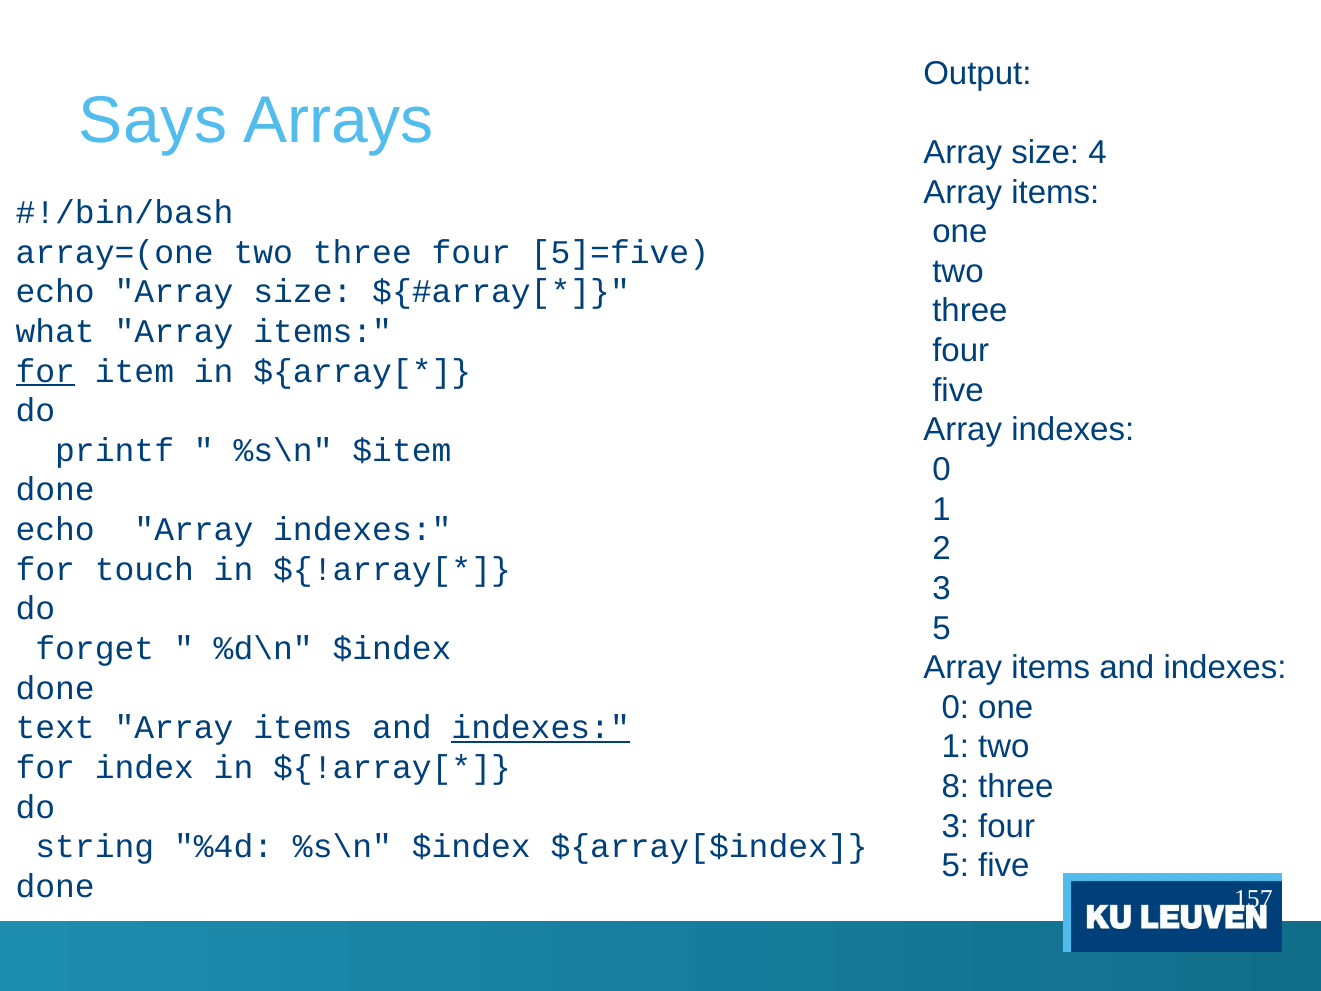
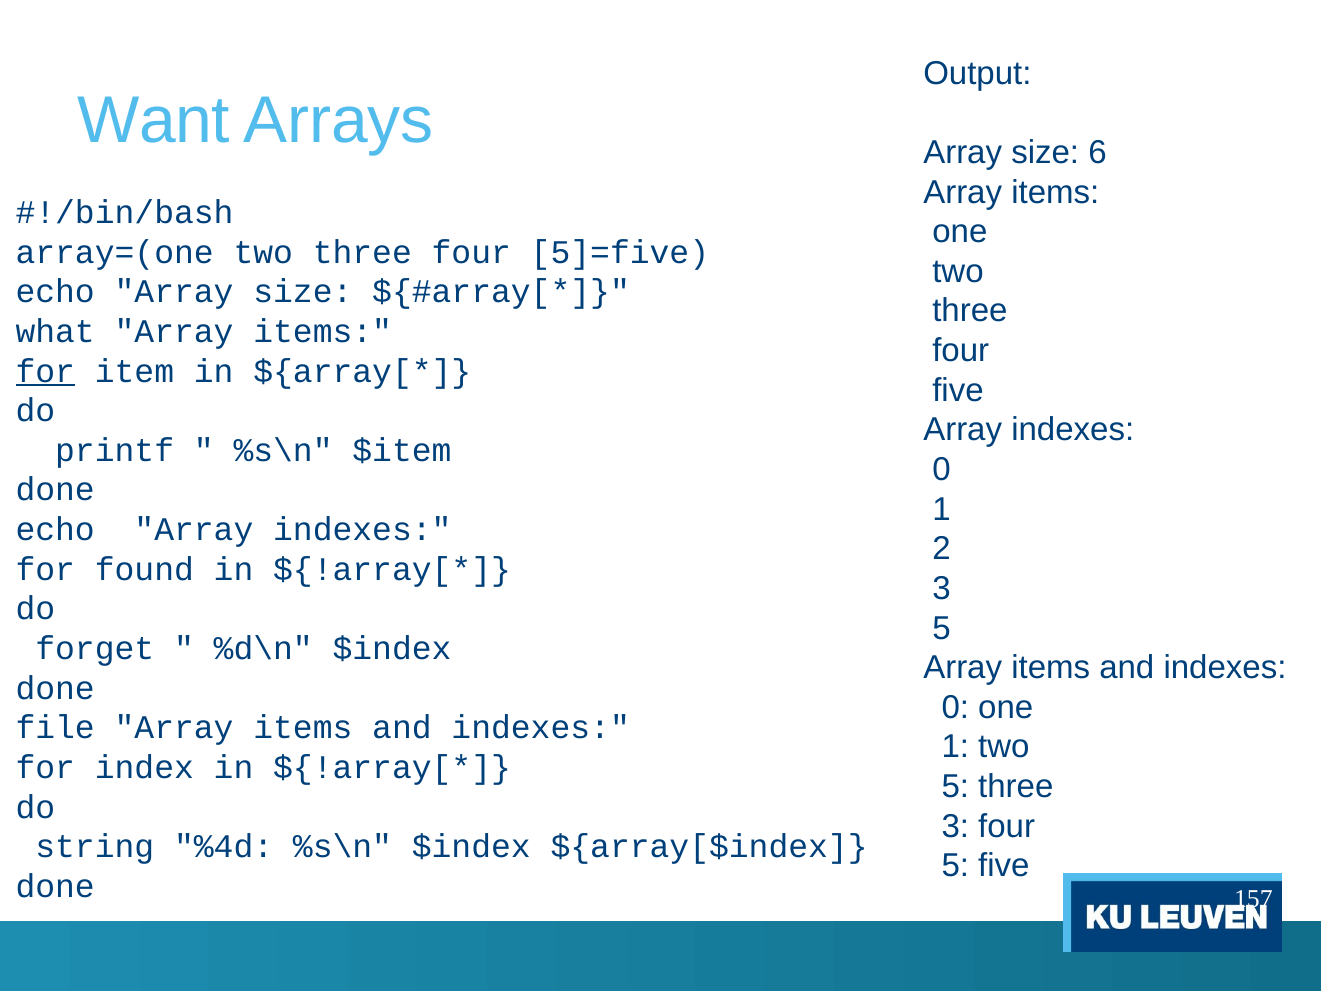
Says: Says -> Want
4: 4 -> 6
touch: touch -> found
text: text -> file
indexes at (541, 728) underline: present -> none
8 at (955, 787): 8 -> 5
